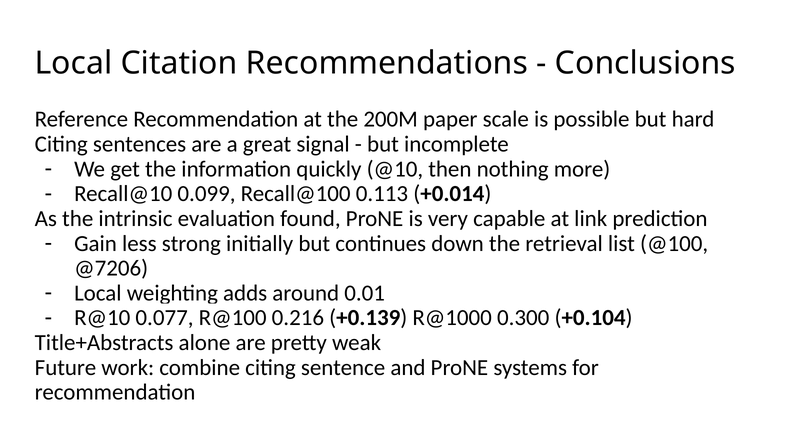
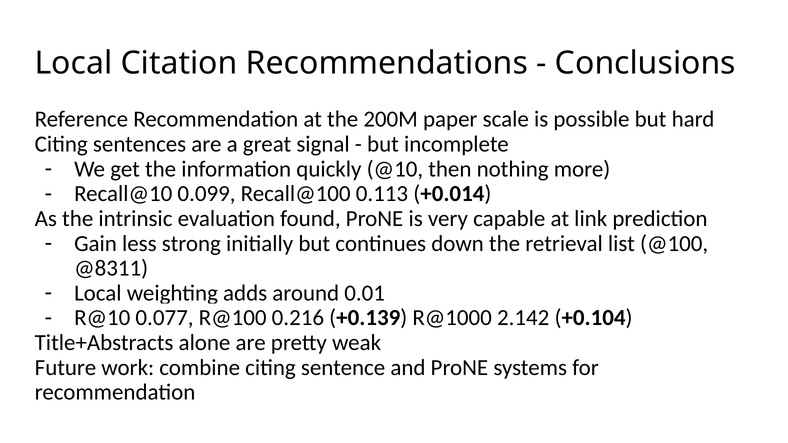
@7206: @7206 -> @8311
0.300: 0.300 -> 2.142
